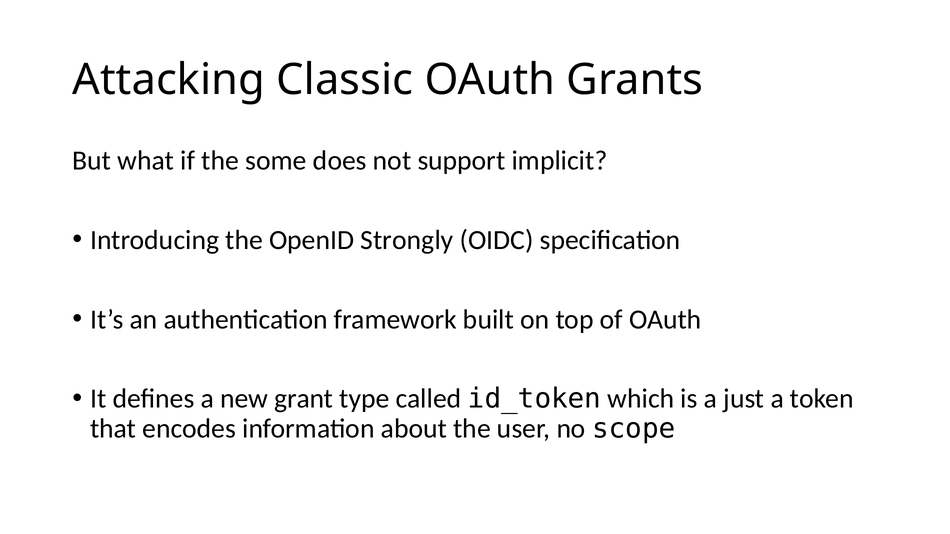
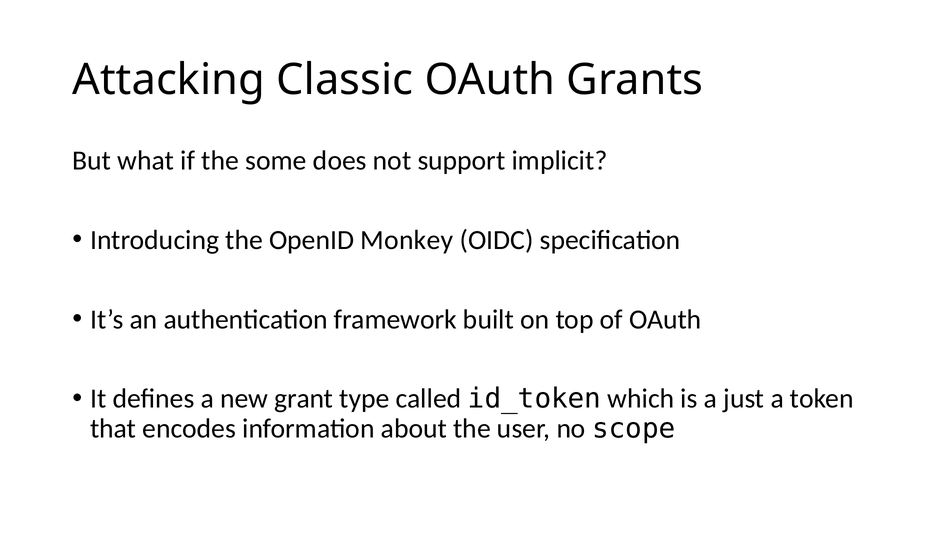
Strongly: Strongly -> Monkey
